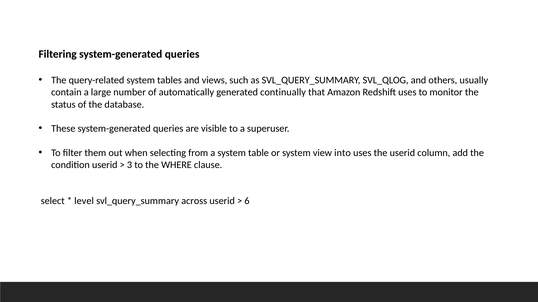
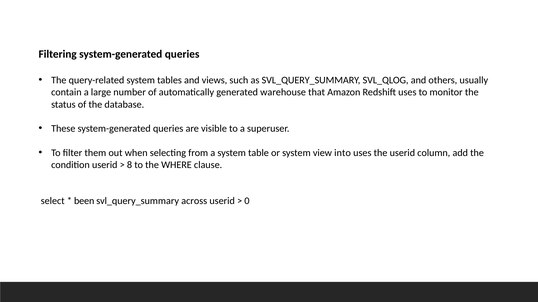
continually: continually -> warehouse
3: 3 -> 8
level: level -> been
6: 6 -> 0
